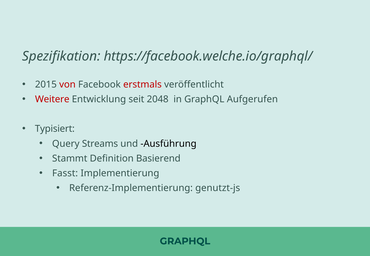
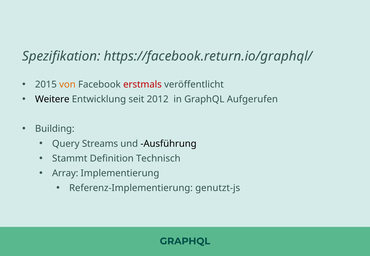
https://facebook.welche.io/graphql/: https://facebook.welche.io/graphql/ -> https://facebook.return.io/graphql/
von colour: red -> orange
Weitere colour: red -> black
2048: 2048 -> 2012
Typisiert: Typisiert -> Building
Basierend: Basierend -> Technisch
Fasst: Fasst -> Array
